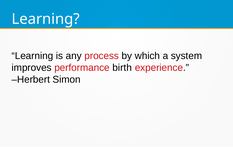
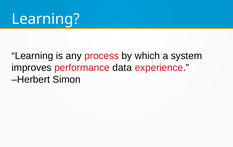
birth: birth -> data
